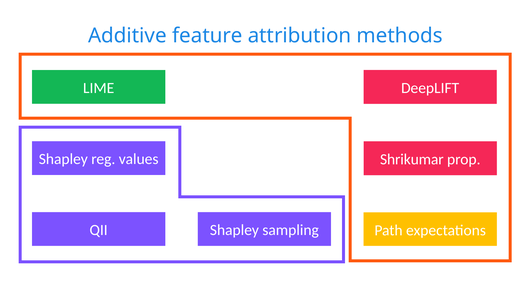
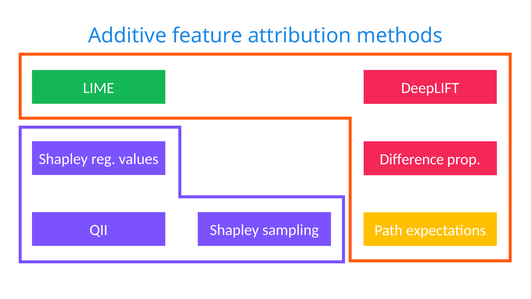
Shrikumar: Shrikumar -> Difference
